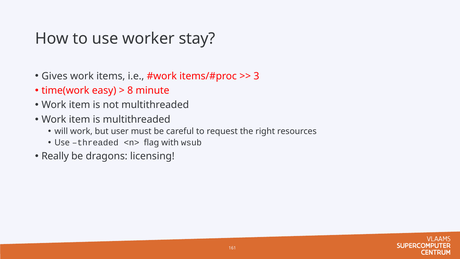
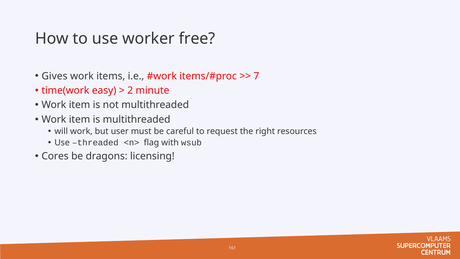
stay: stay -> free
3: 3 -> 7
8: 8 -> 2
Really: Really -> Cores
